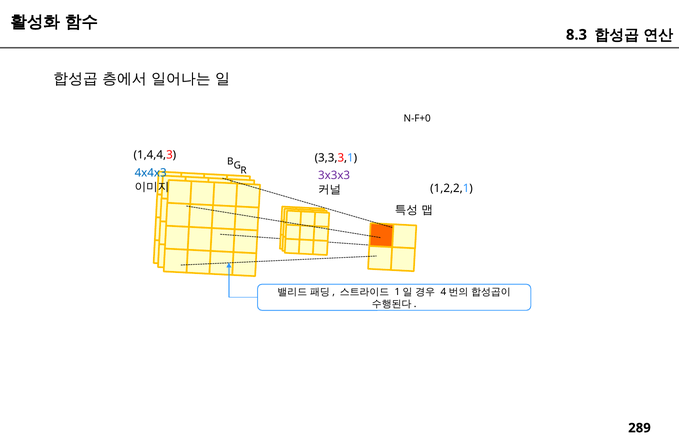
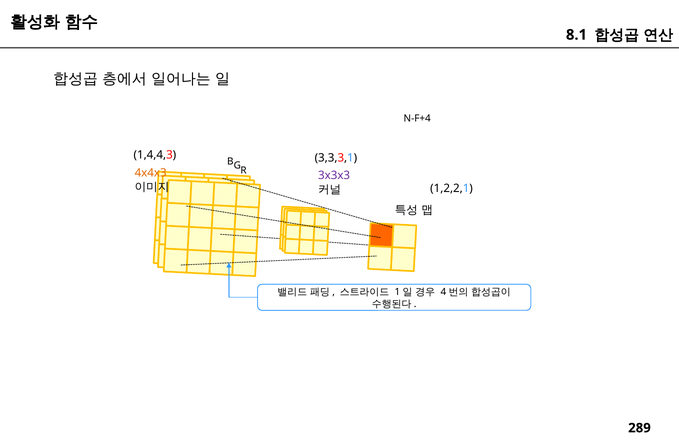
8.3: 8.3 -> 8.1
N-F+0: N-F+0 -> N-F+4
4x4x3 colour: blue -> orange
